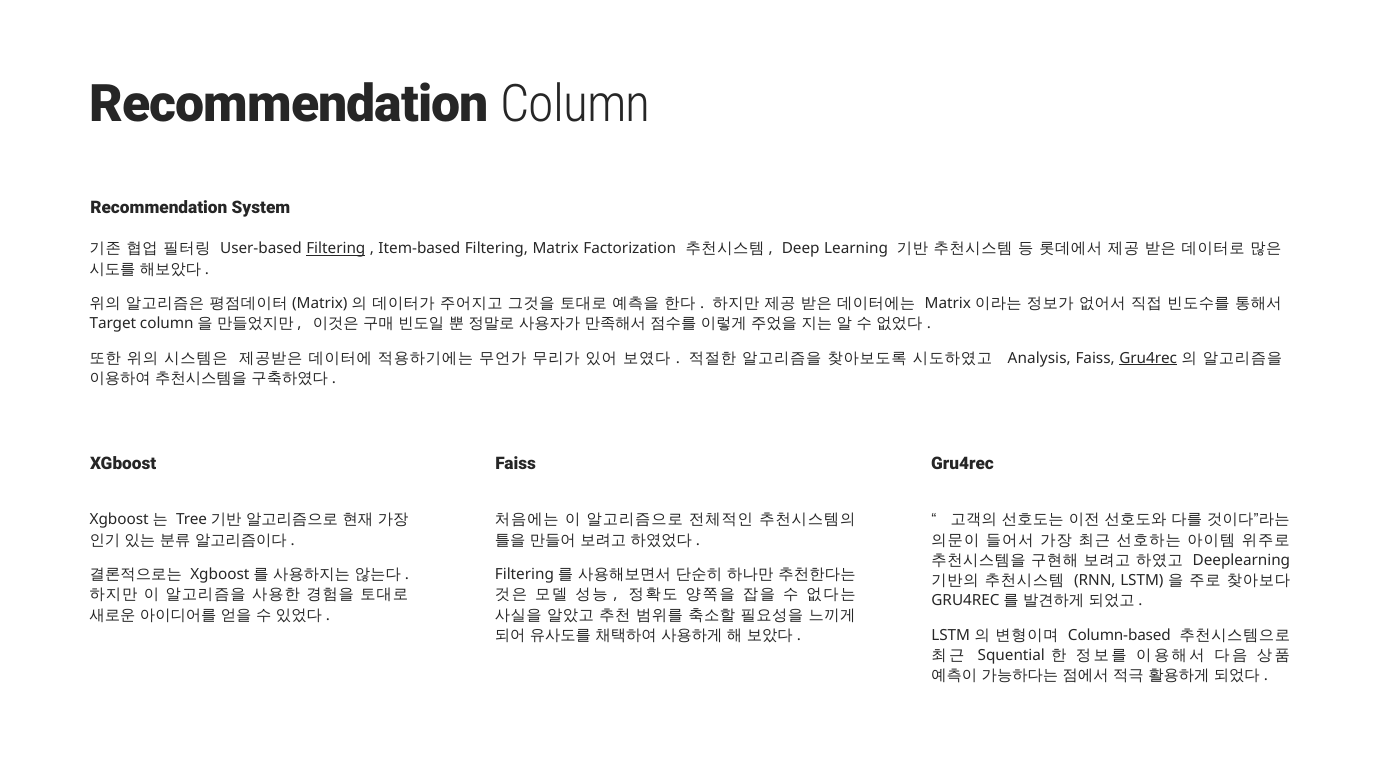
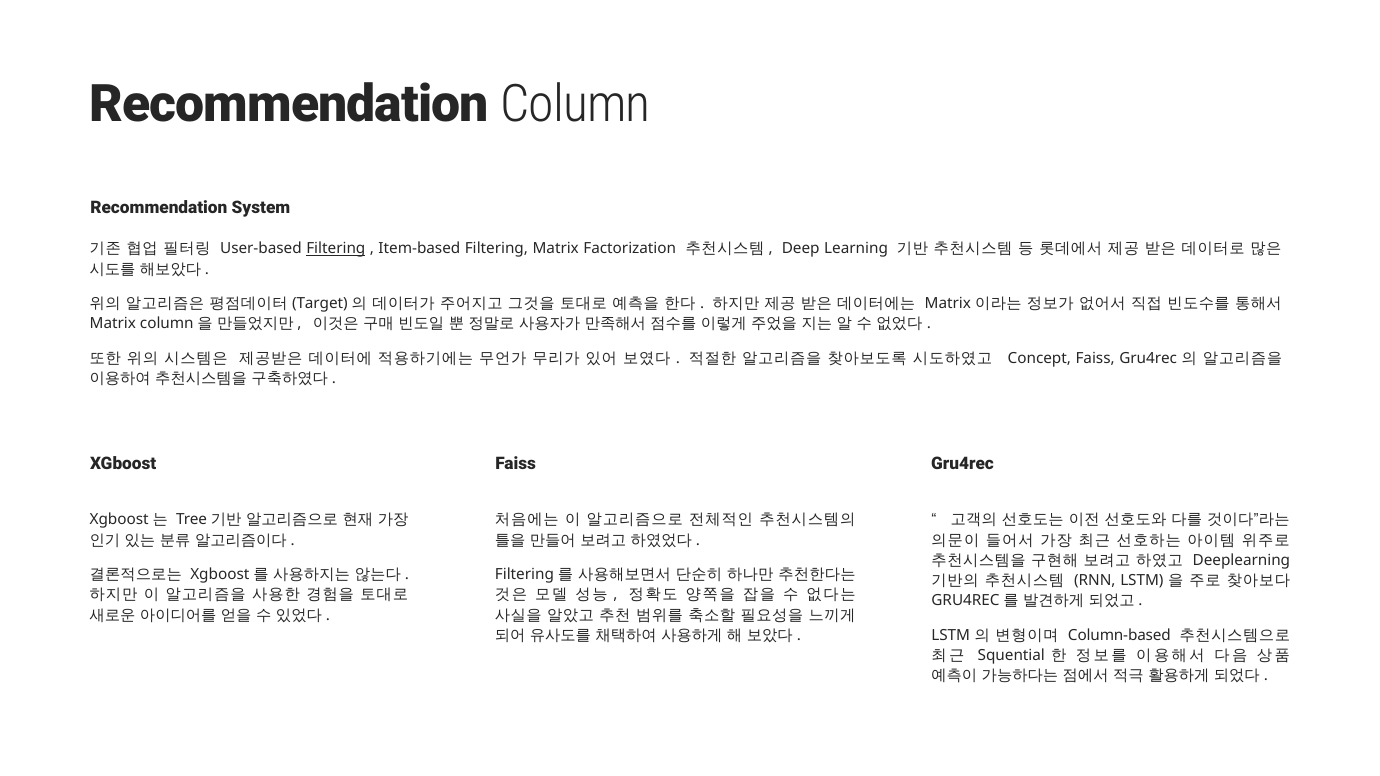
Matrix at (320, 304): Matrix -> Target
Target at (113, 324): Target -> Matrix
Analysis: Analysis -> Concept
Gru4rec at (1148, 358) underline: present -> none
